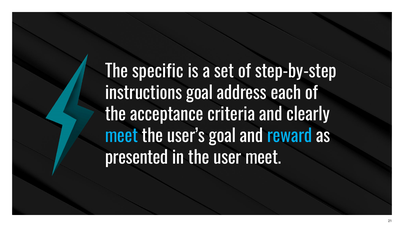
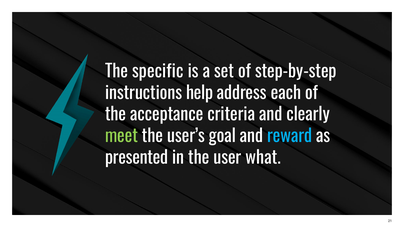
instructions goal: goal -> help
meet at (121, 136) colour: light blue -> light green
user meet: meet -> what
